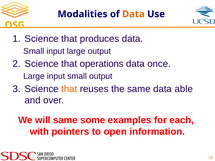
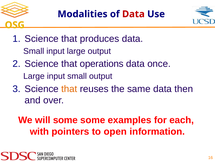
Data at (133, 14) colour: orange -> red
able: able -> then
will same: same -> some
